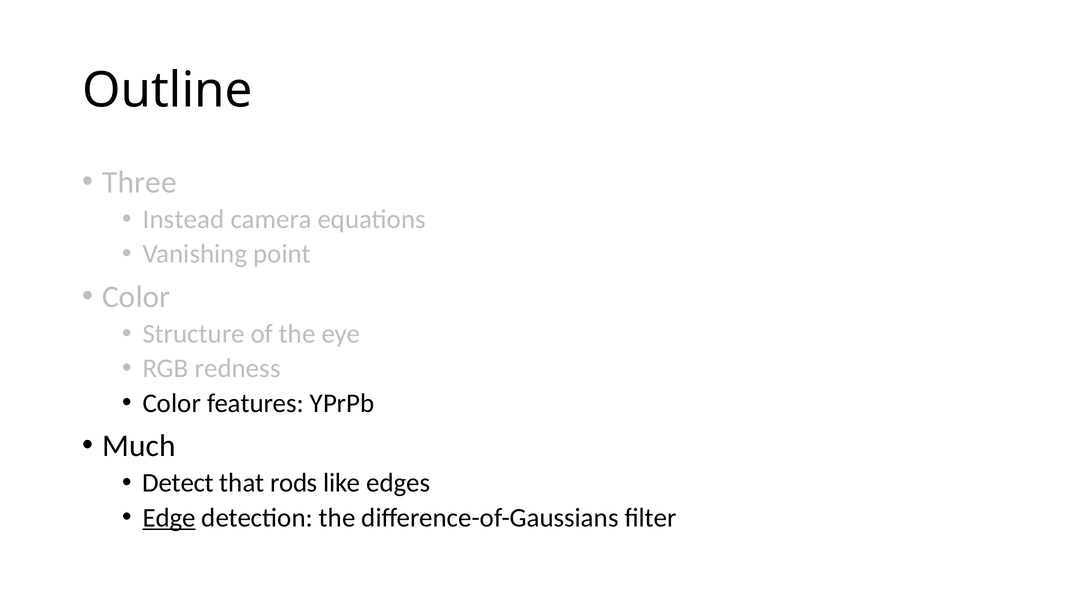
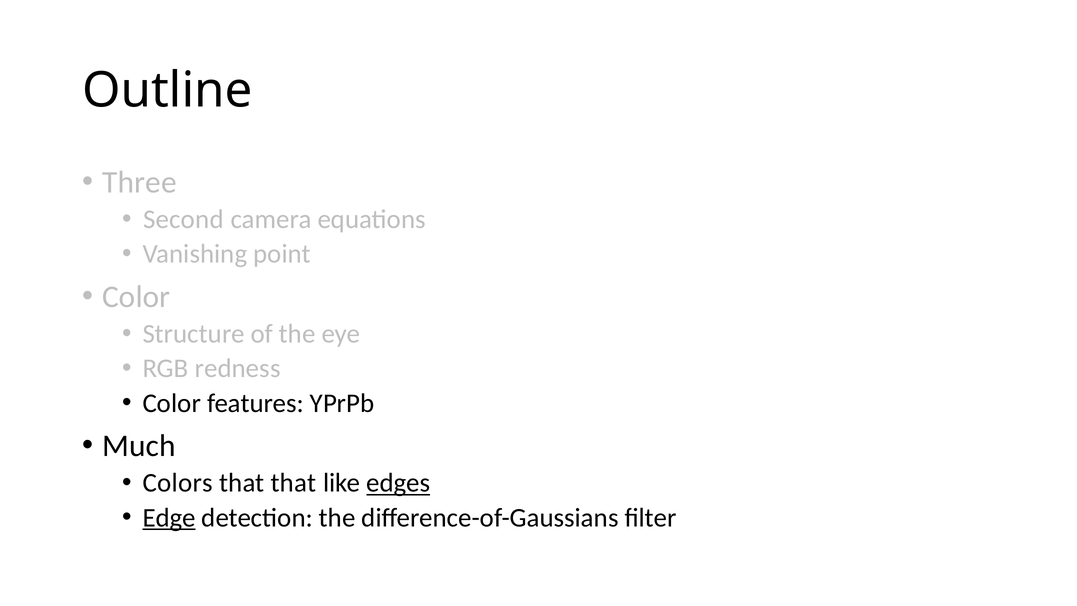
Instead: Instead -> Second
Detect: Detect -> Colors
that rods: rods -> that
edges underline: none -> present
